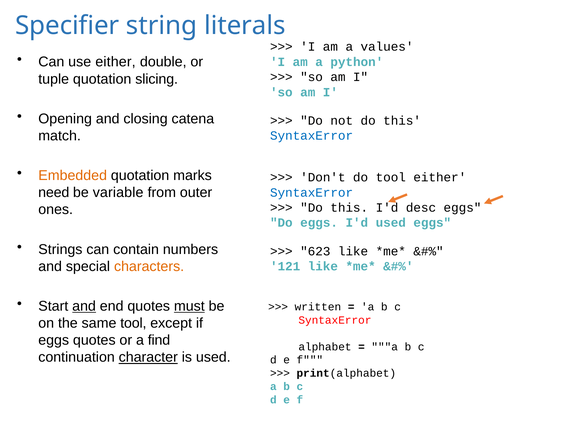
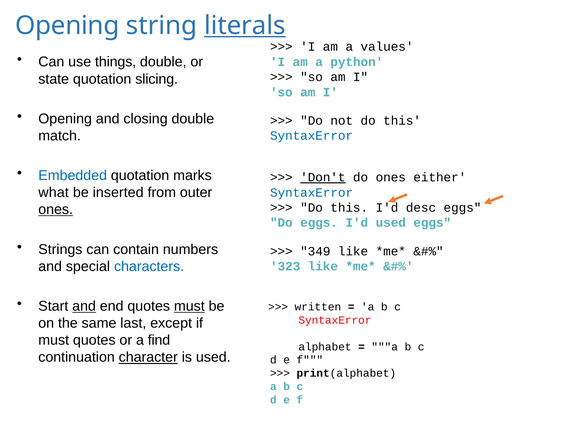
Specifier at (67, 25): Specifier -> Opening
literals underline: none -> present
use either: either -> things
tuple: tuple -> state
closing catena: catena -> double
Embedded colour: orange -> blue
Don't underline: none -> present
do tool: tool -> ones
need: need -> what
variable: variable -> inserted
ones at (56, 210) underline: none -> present
623: 623 -> 349
characters colour: orange -> blue
121: 121 -> 323
same tool: tool -> last
eggs at (54, 340): eggs -> must
